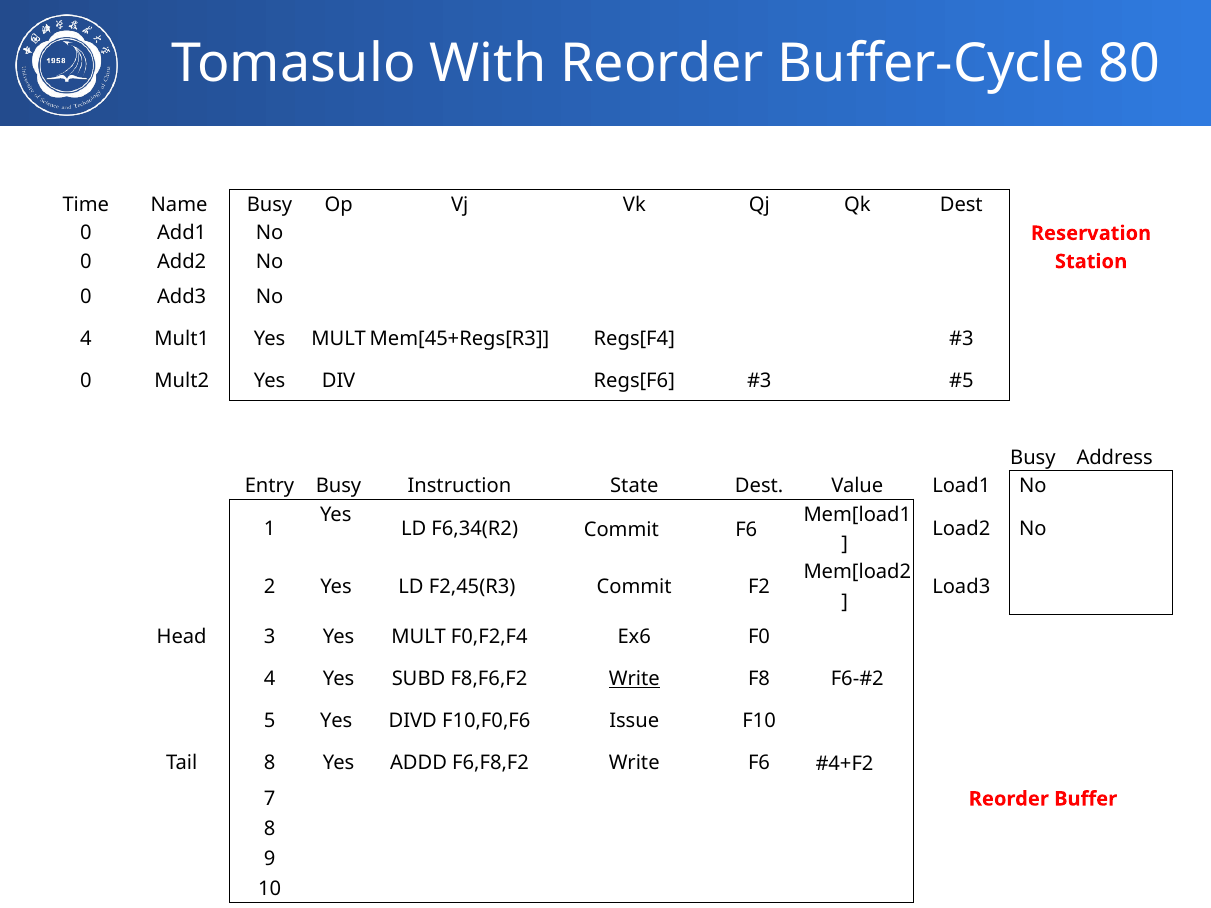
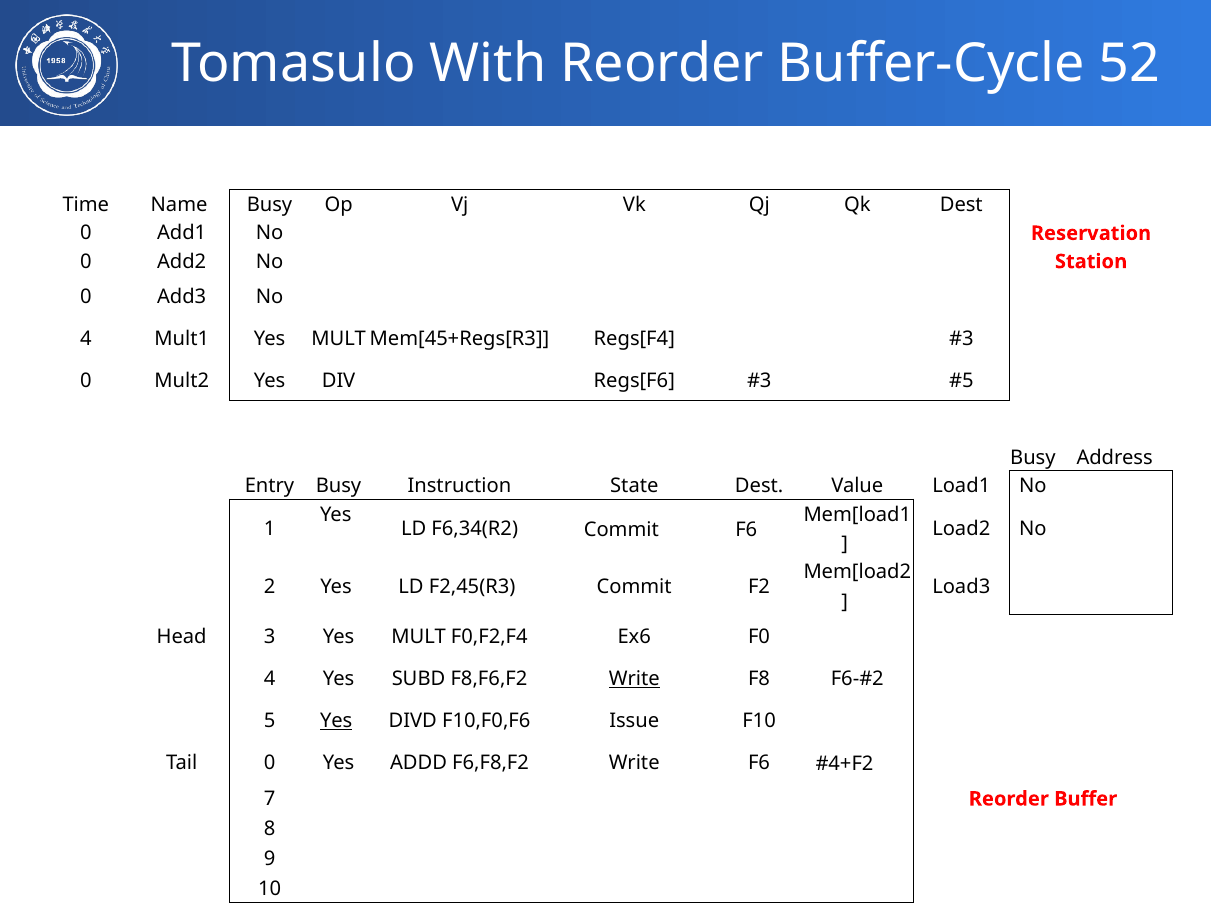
80: 80 -> 52
Yes at (336, 721) underline: none -> present
Tail 8: 8 -> 0
